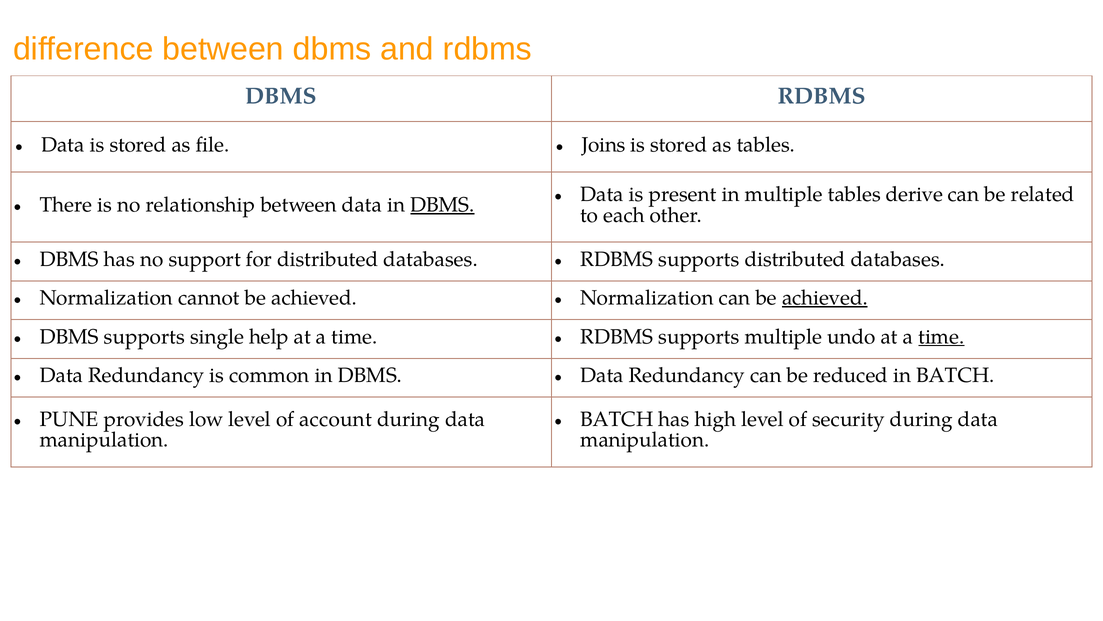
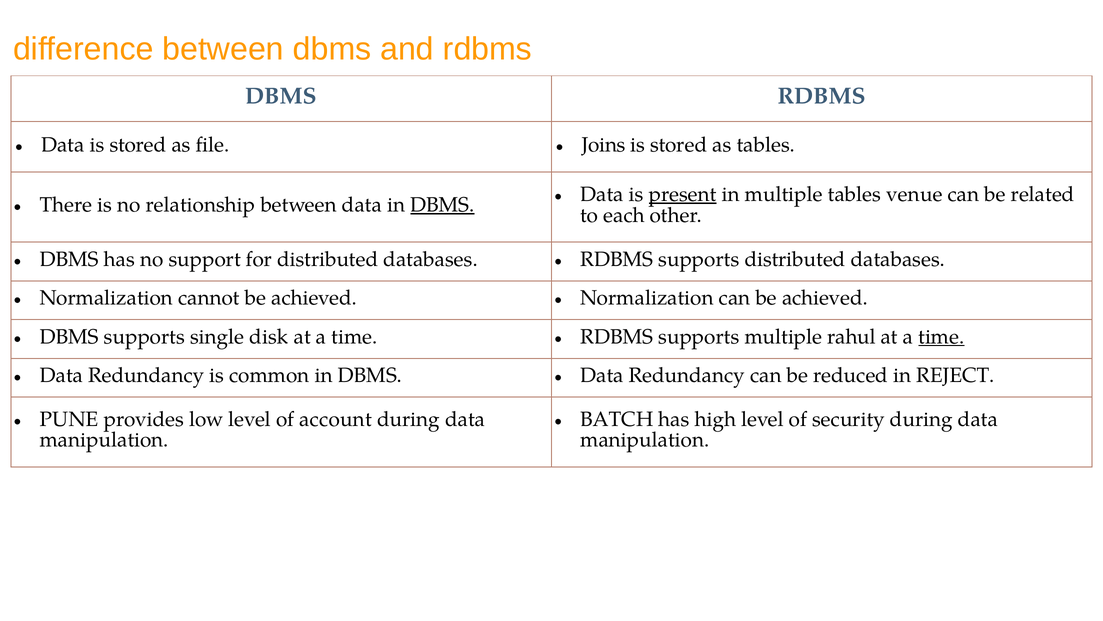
present underline: none -> present
derive: derive -> venue
achieved at (825, 298) underline: present -> none
help: help -> disk
undo: undo -> rahul
in BATCH: BATCH -> REJECT
